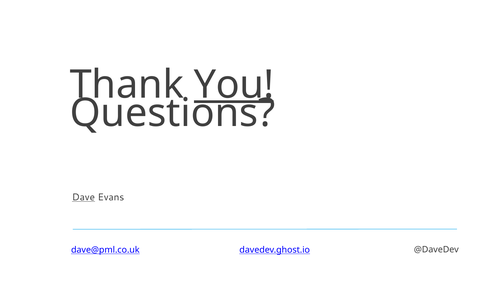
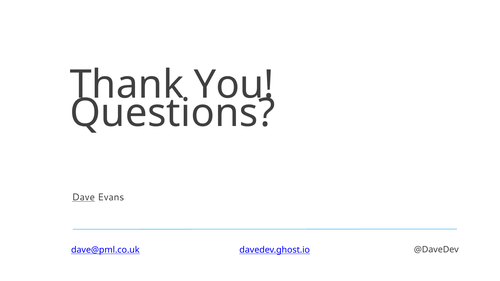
You underline: present -> none
